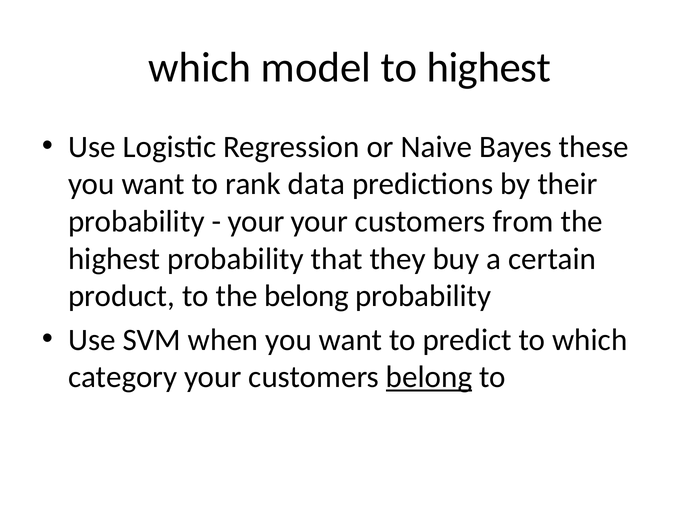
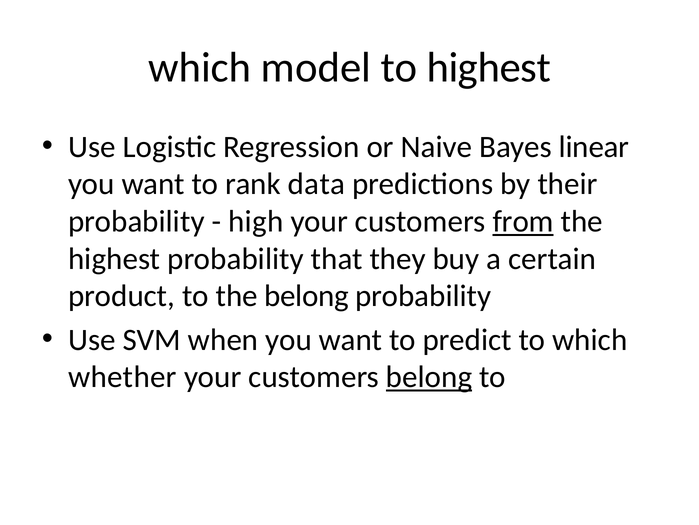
these: these -> linear
your at (256, 221): your -> high
from underline: none -> present
category: category -> whether
